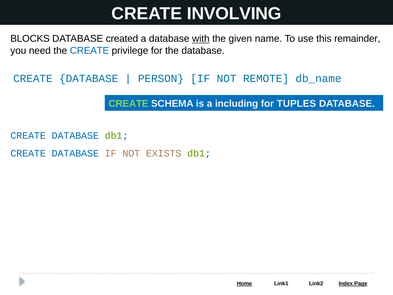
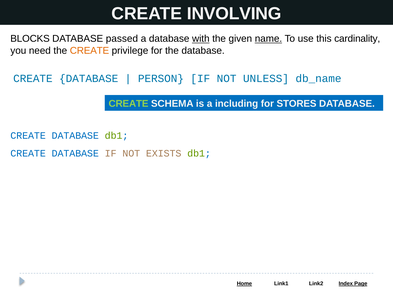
created: created -> passed
name underline: none -> present
remainder: remainder -> cardinality
CREATE at (89, 51) colour: blue -> orange
REMOTE: REMOTE -> UNLESS
TUPLES: TUPLES -> STORES
